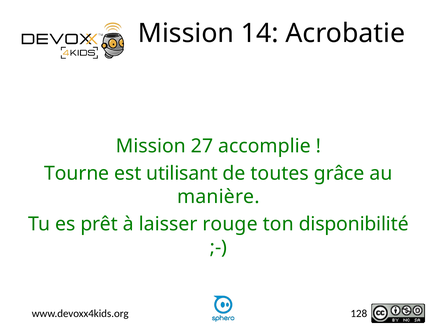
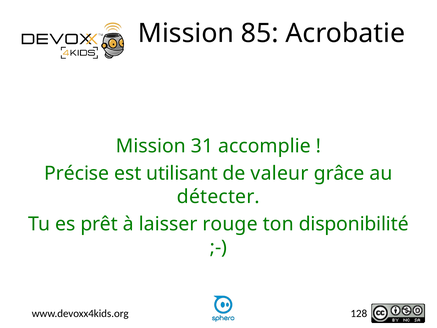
14: 14 -> 85
27: 27 -> 31
Tourne: Tourne -> Précise
toutes: toutes -> valeur
manière: manière -> détecter
